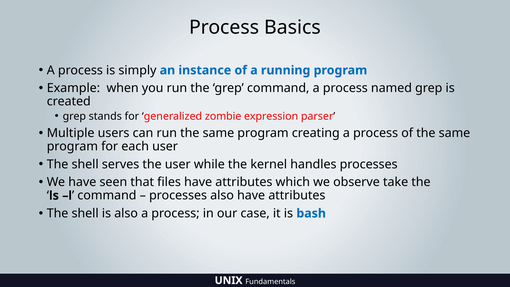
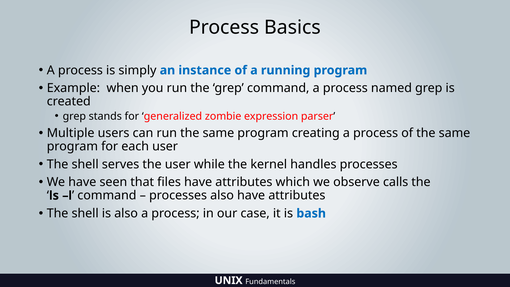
take: take -> calls
